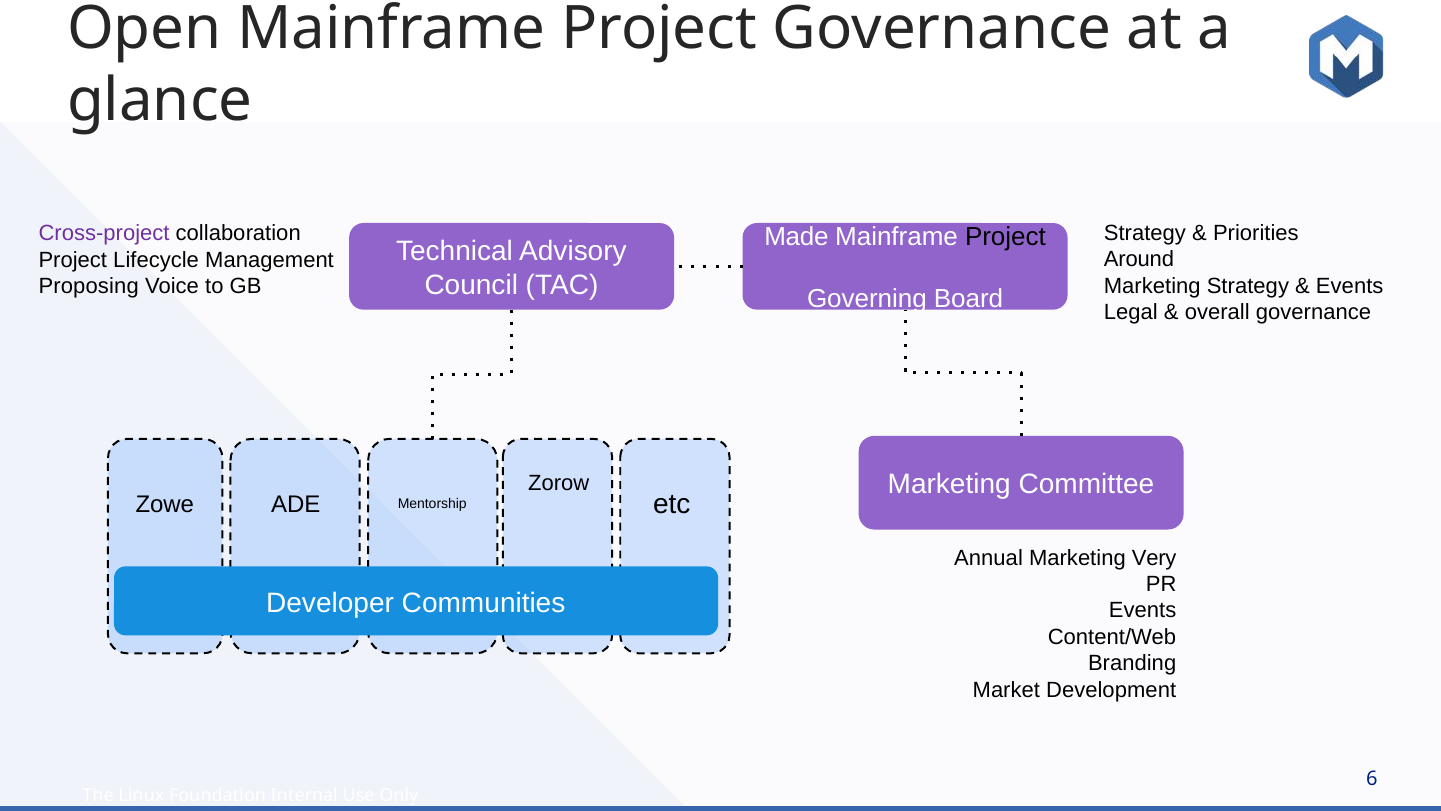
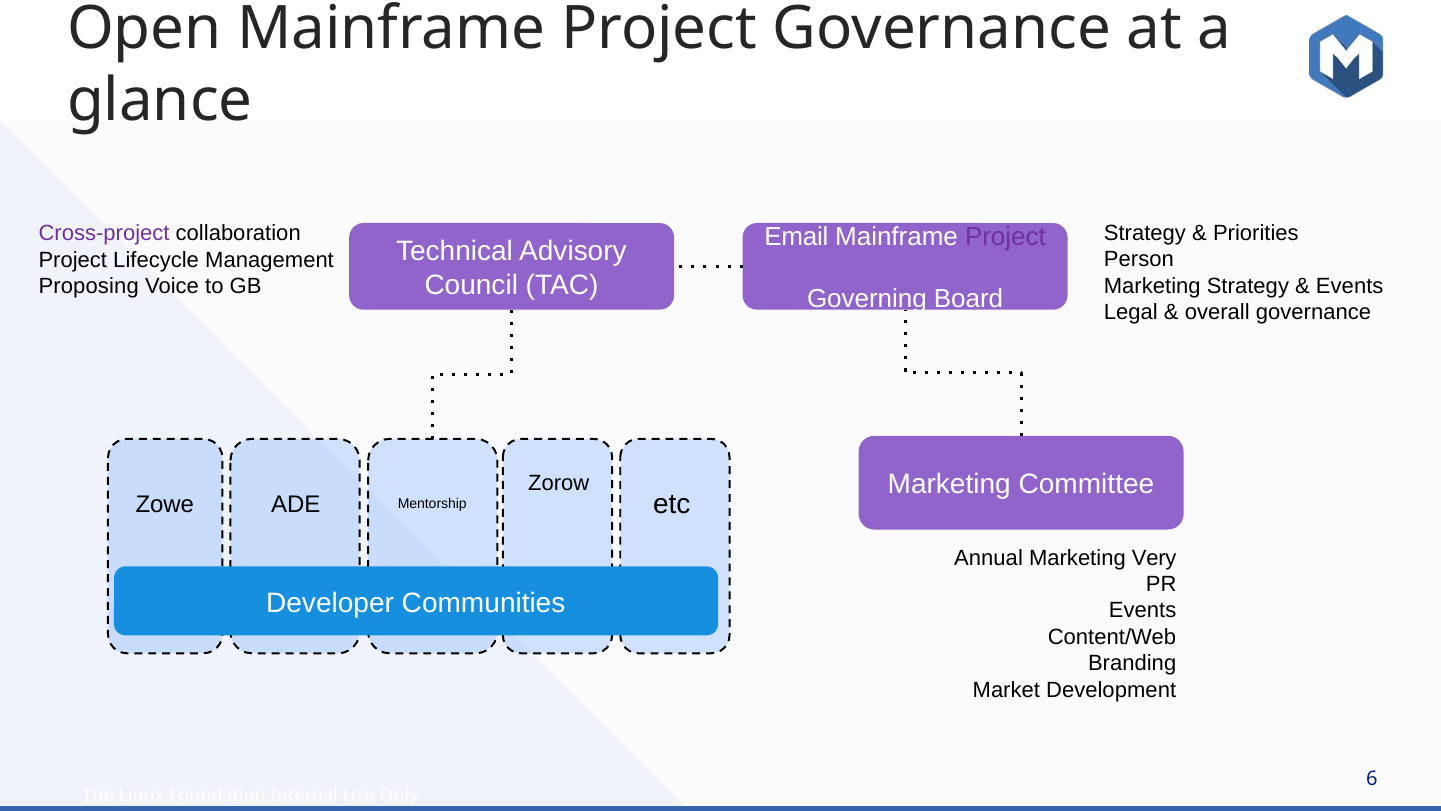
Made: Made -> Email
Project at (1005, 237) colour: black -> purple
Around: Around -> Person
